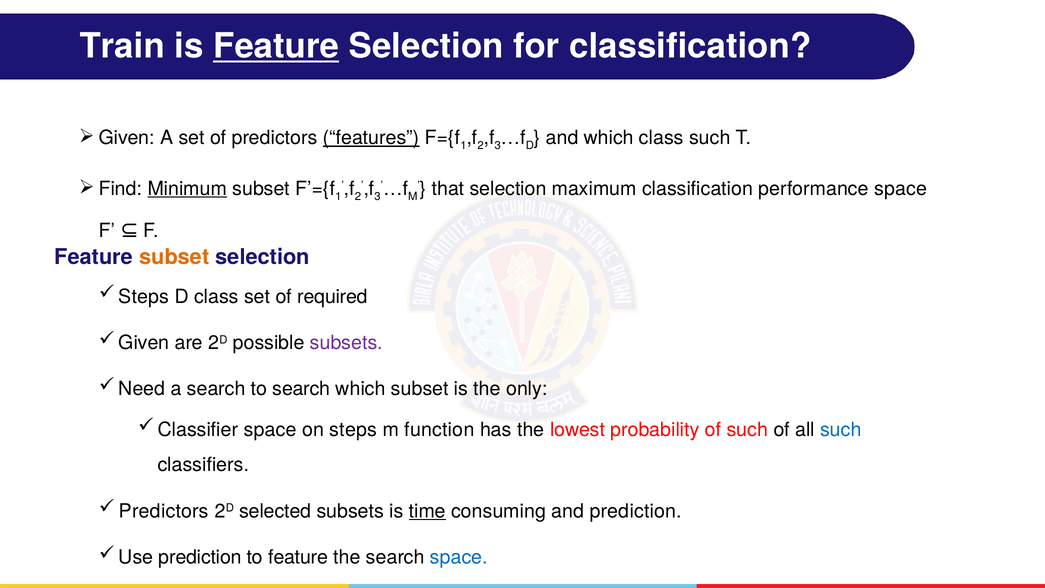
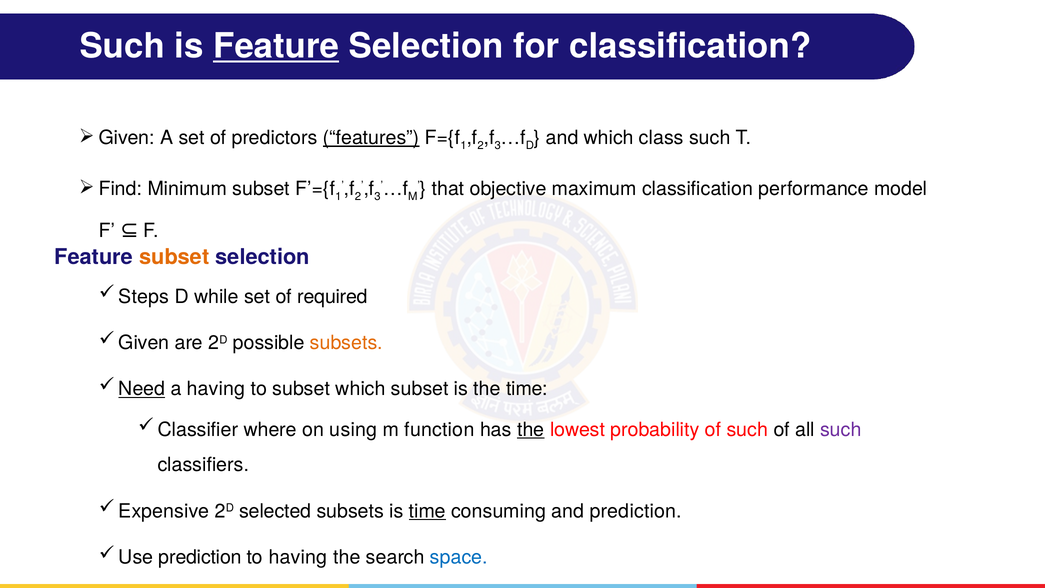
Train at (122, 46): Train -> Such
Minimum underline: present -> none
that selection: selection -> objective
performance space: space -> model
D class: class -> while
subsets at (346, 343) colour: purple -> orange
Need underline: none -> present
a search: search -> having
to search: search -> subset
the only: only -> time
Classifier space: space -> where
on steps: steps -> using
the at (531, 430) underline: none -> present
such at (841, 430) colour: blue -> purple
Predictors at (164, 511): Predictors -> Expensive
to feature: feature -> having
